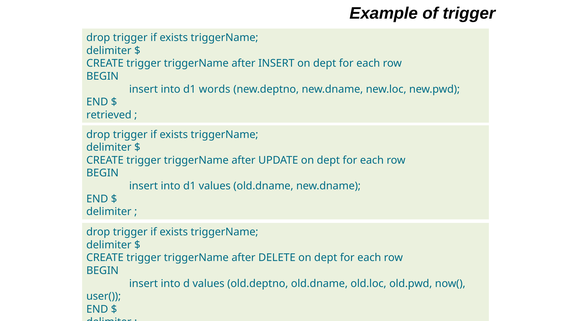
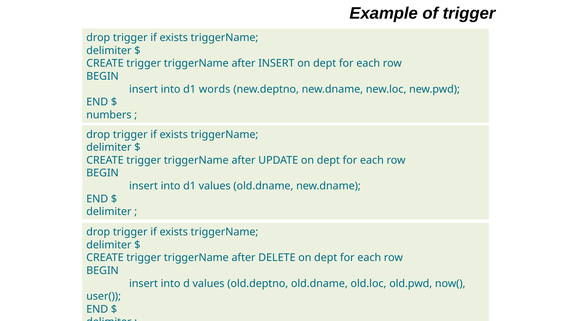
retrieved: retrieved -> numbers
